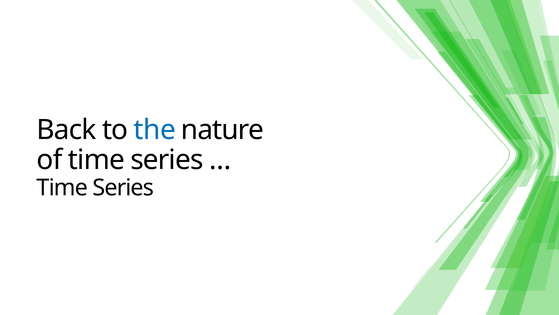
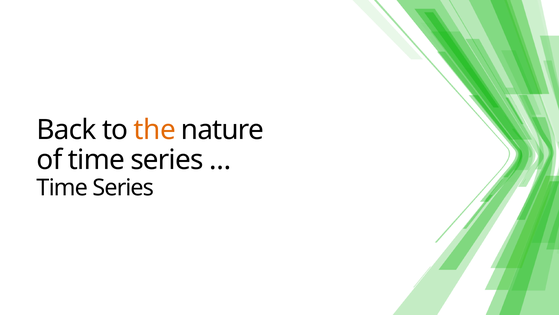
the colour: blue -> orange
